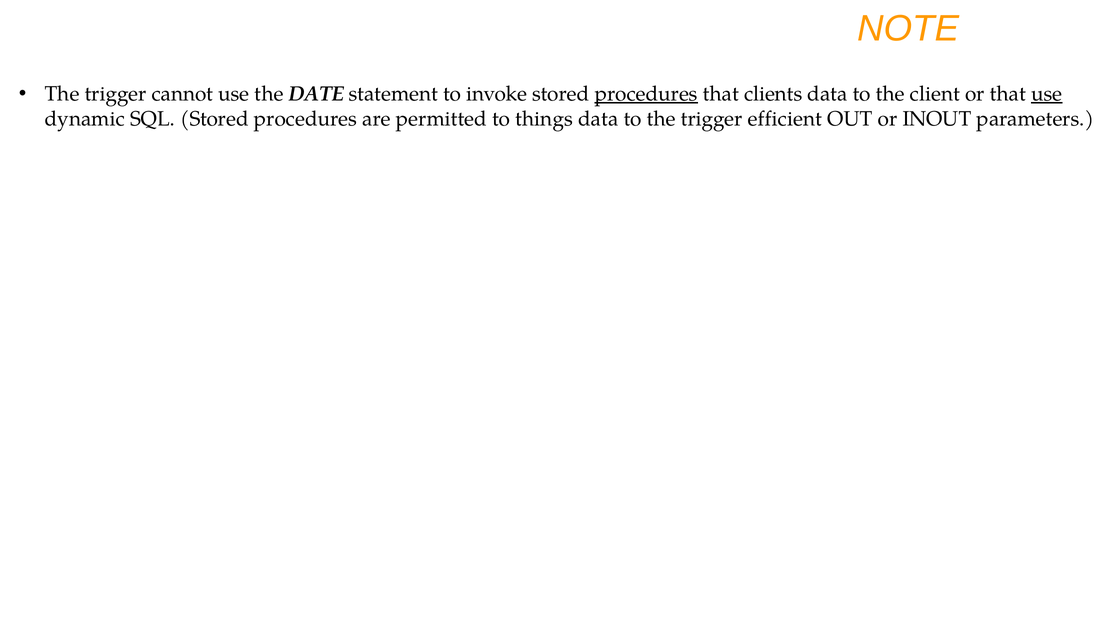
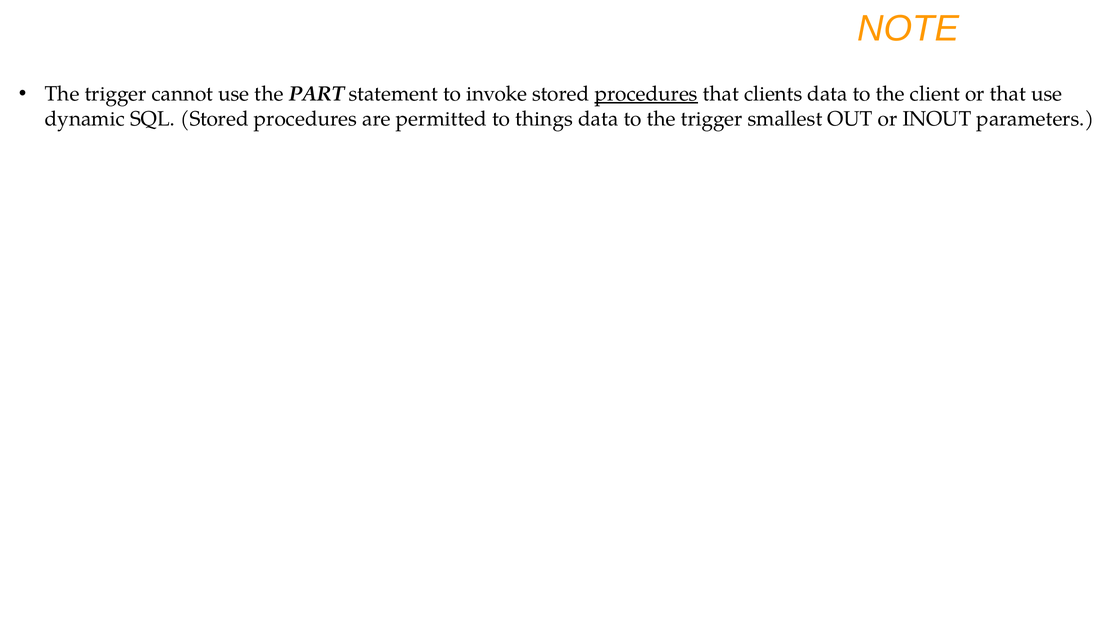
DATE: DATE -> PART
use at (1047, 94) underline: present -> none
efficient: efficient -> smallest
